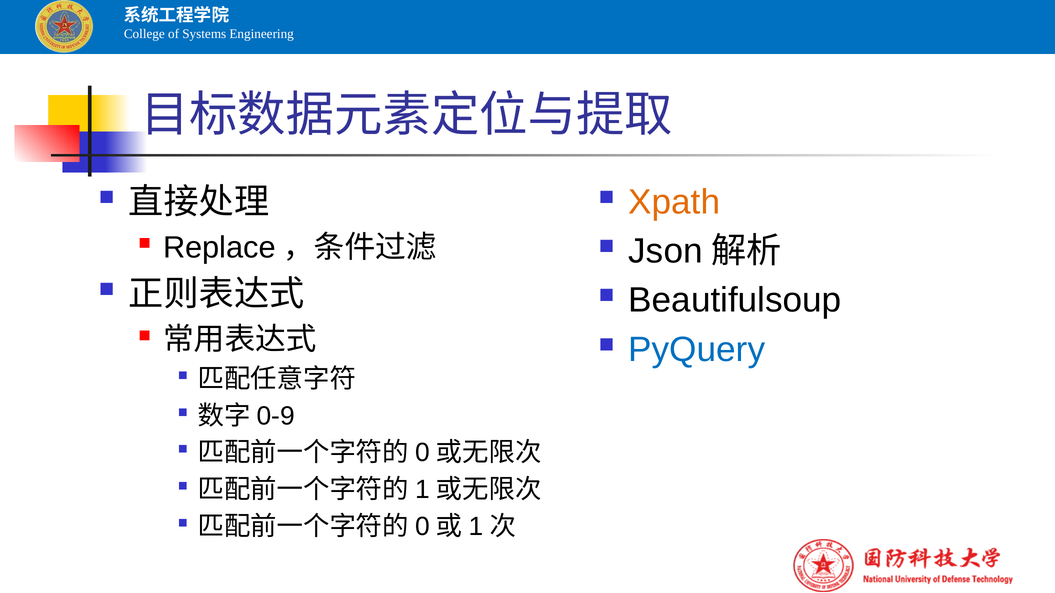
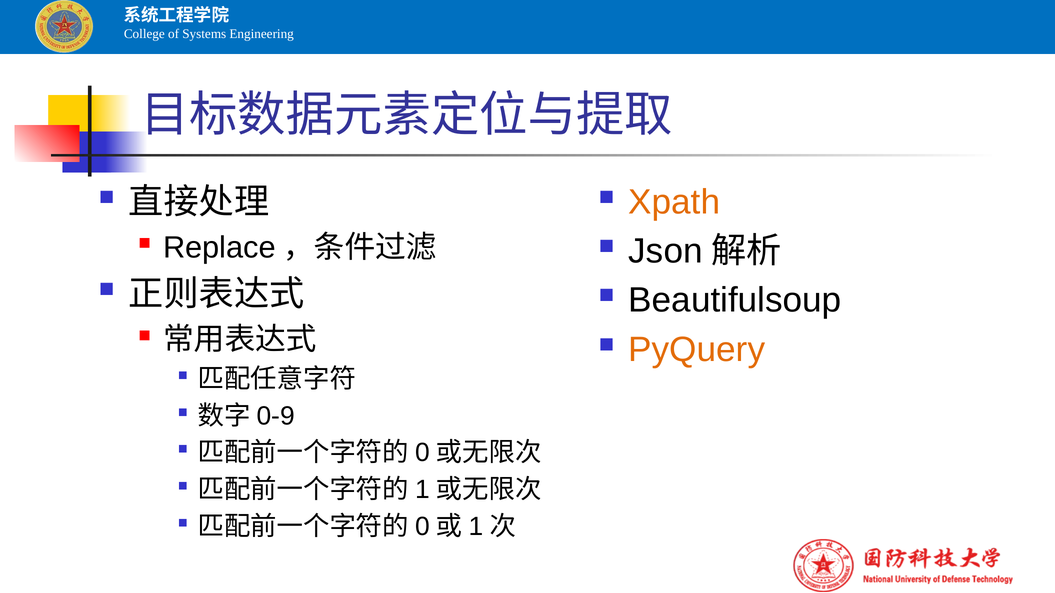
PyQuery colour: blue -> orange
